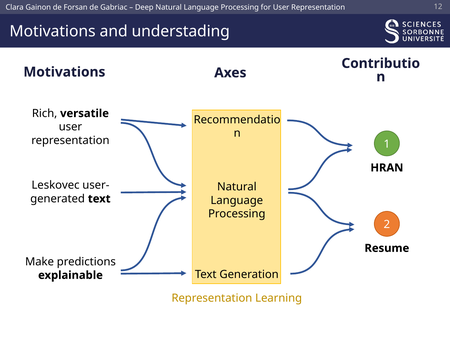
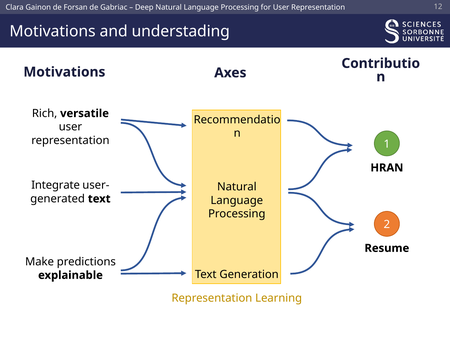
Leskovec: Leskovec -> Integrate
